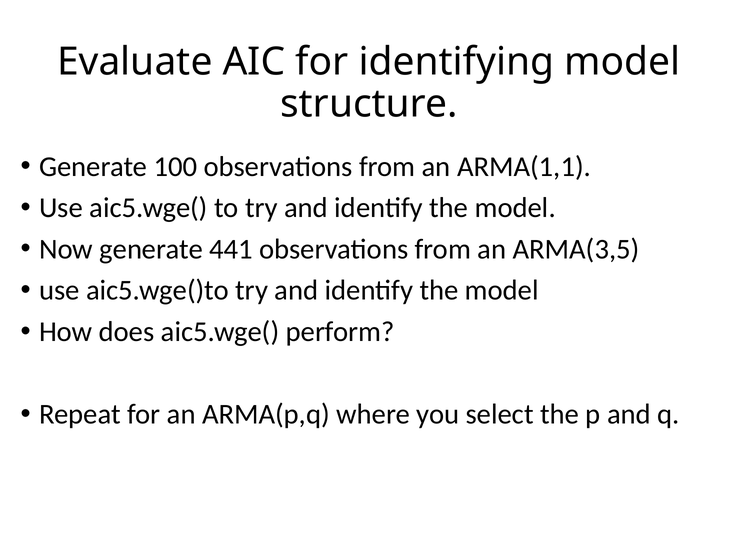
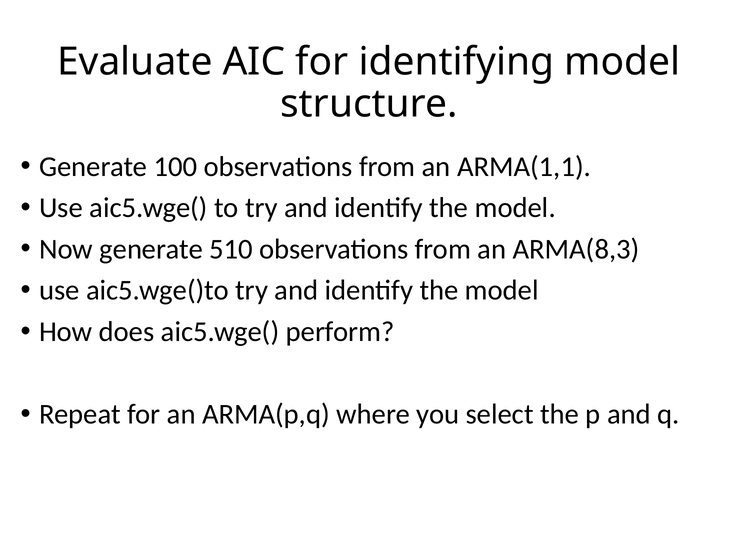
441: 441 -> 510
ARMA(3,5: ARMA(3,5 -> ARMA(8,3
